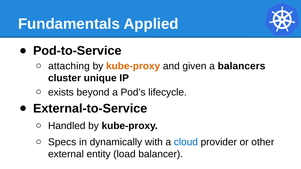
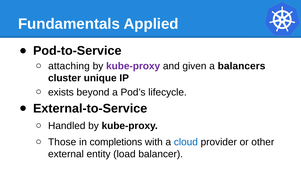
kube-proxy at (133, 66) colour: orange -> purple
Specs: Specs -> Those
dynamically: dynamically -> completions
